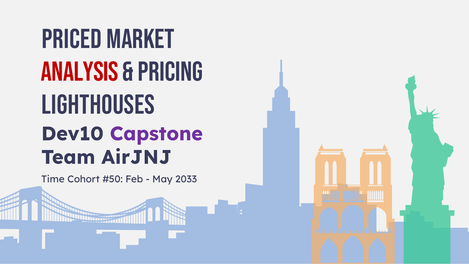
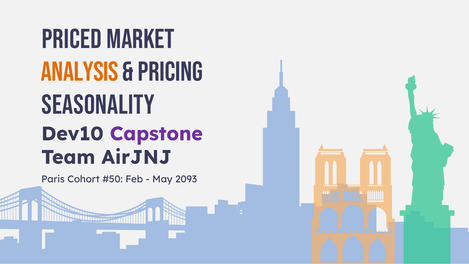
Analysis colour: red -> orange
Lighthouses: Lighthouses -> Seasonality
Time: Time -> Paris
2033: 2033 -> 2093
